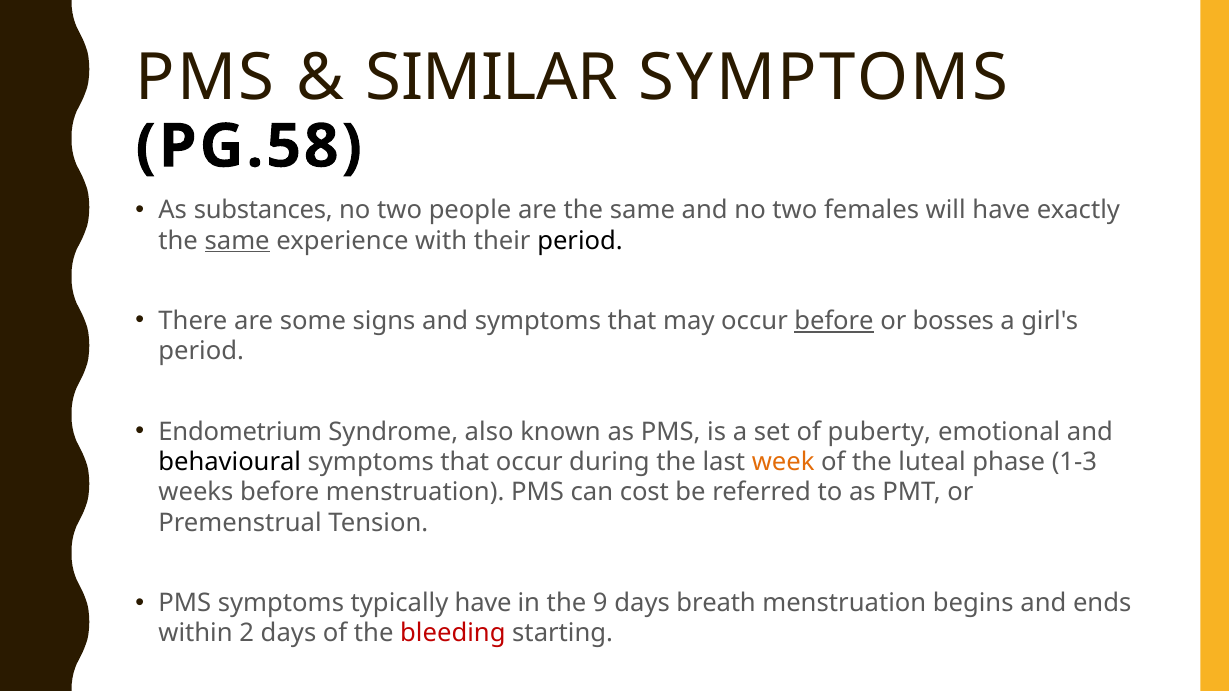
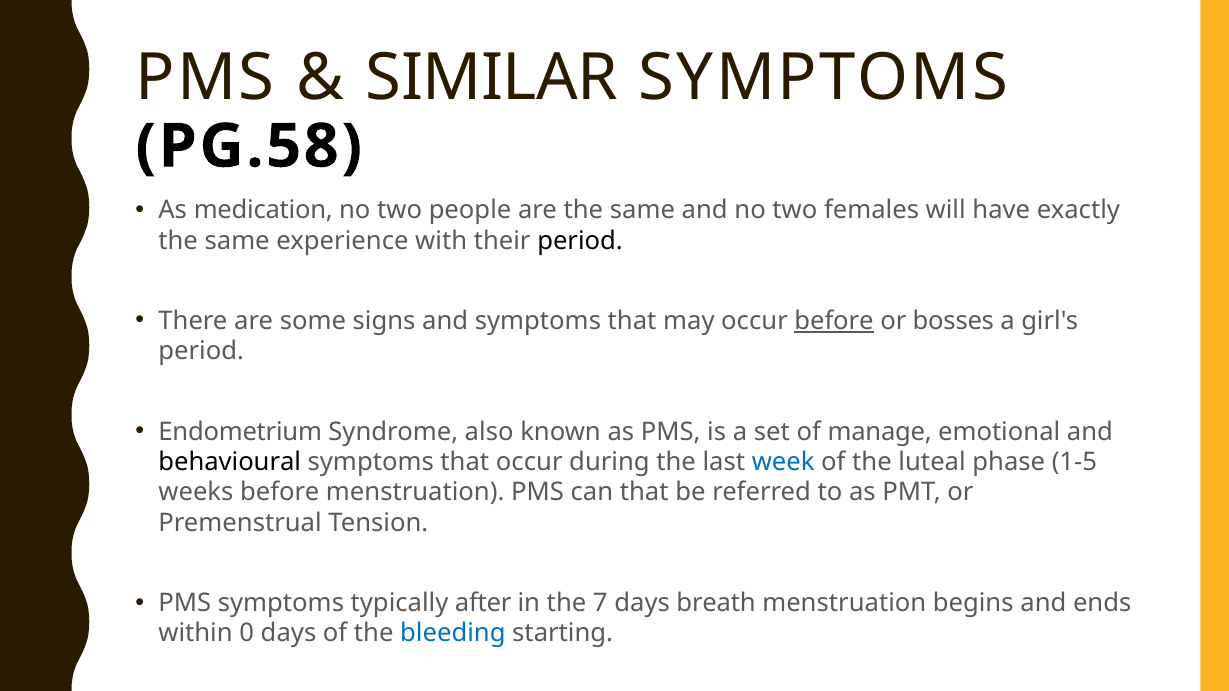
substances: substances -> medication
same at (237, 241) underline: present -> none
puberty: puberty -> manage
week colour: orange -> blue
1-3: 1-3 -> 1-5
can cost: cost -> that
typically have: have -> after
9: 9 -> 7
2: 2 -> 0
bleeding colour: red -> blue
